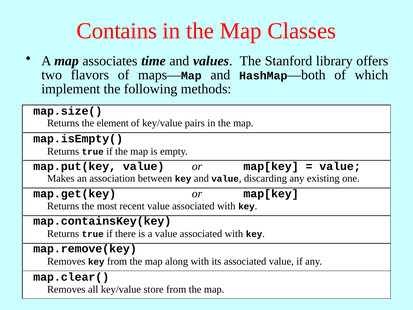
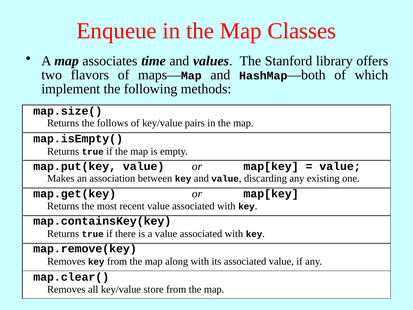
Contains: Contains -> Enqueue
element: element -> follows
